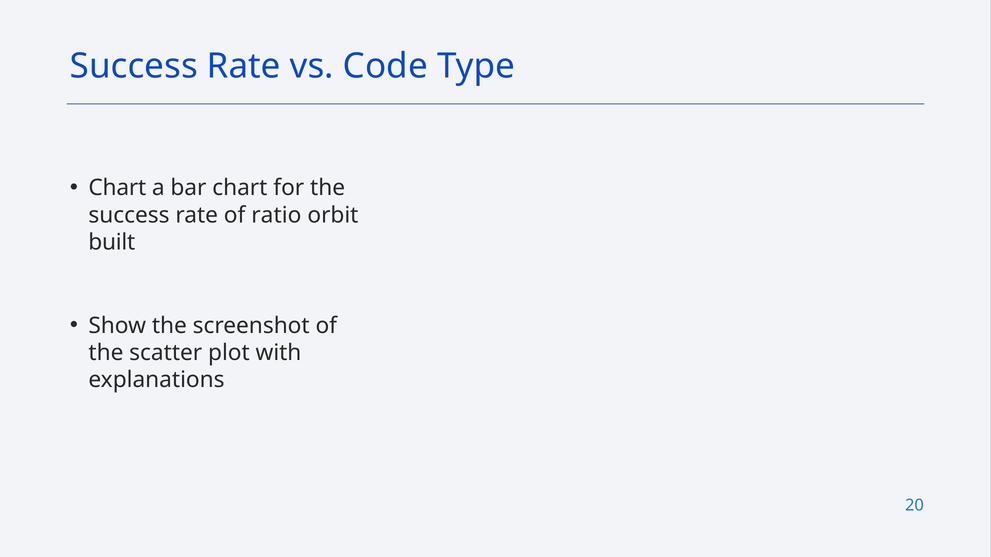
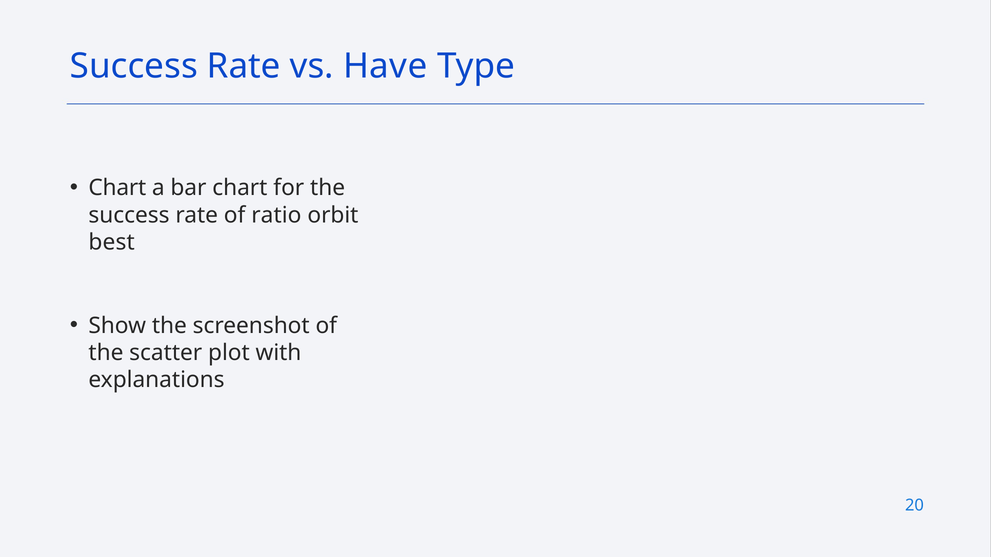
Code: Code -> Have
built: built -> best
